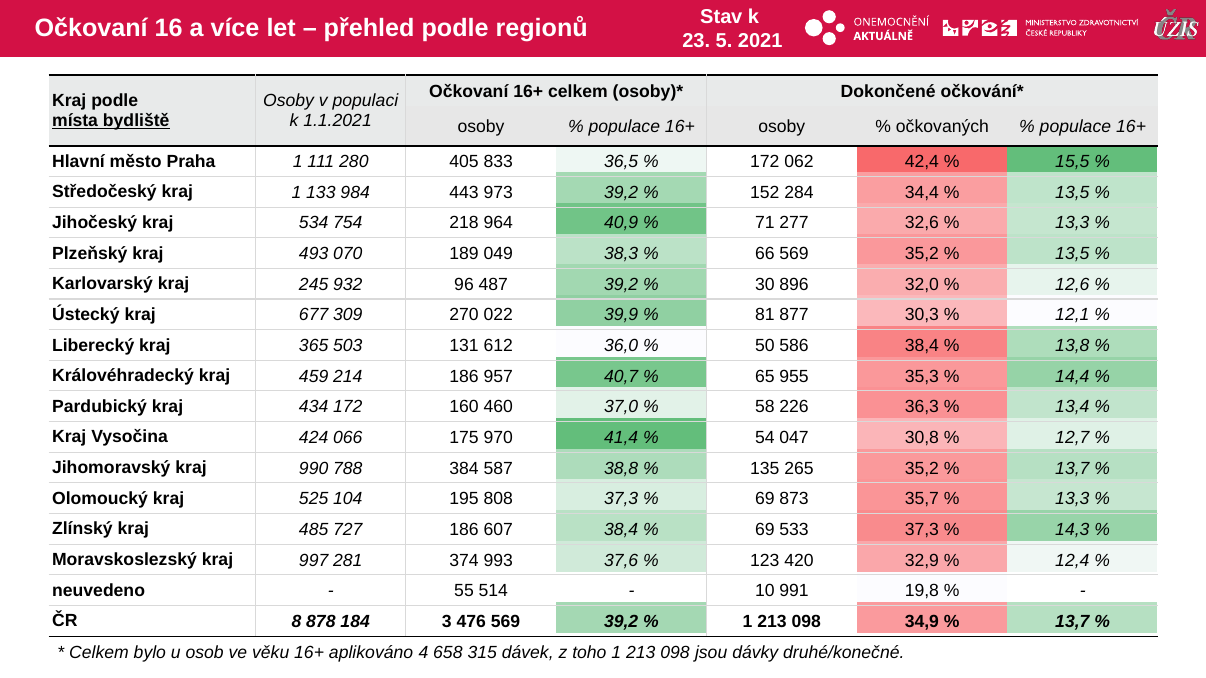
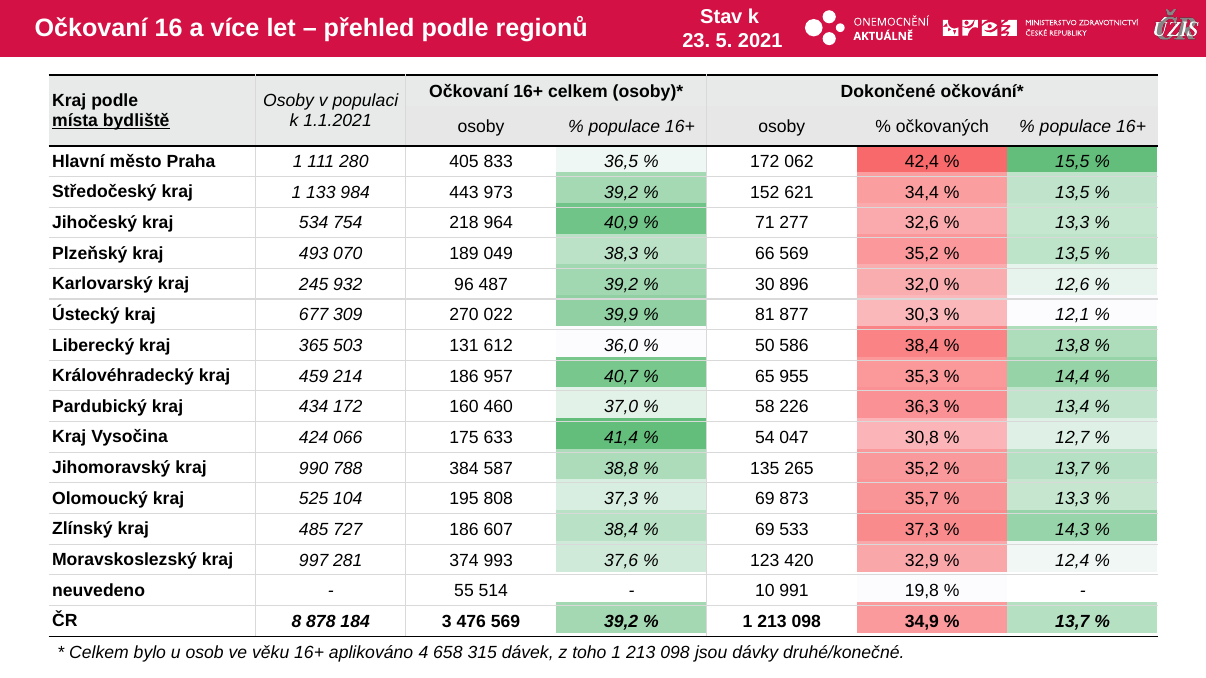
284: 284 -> 621
970: 970 -> 633
